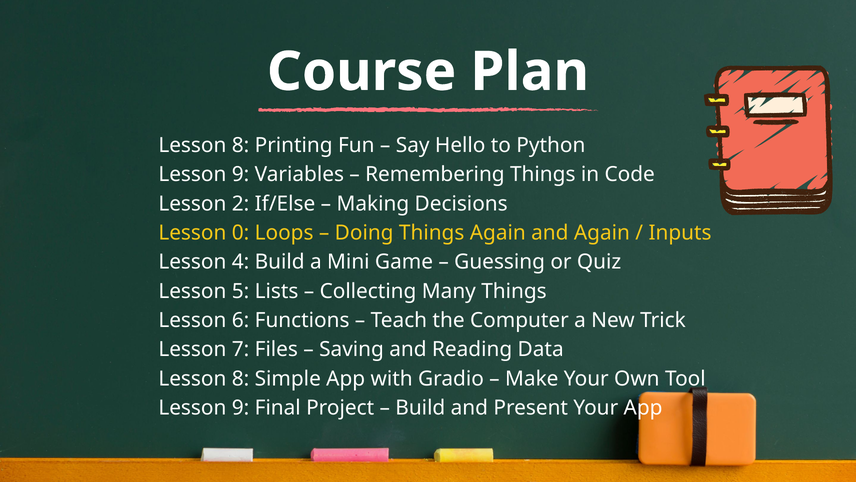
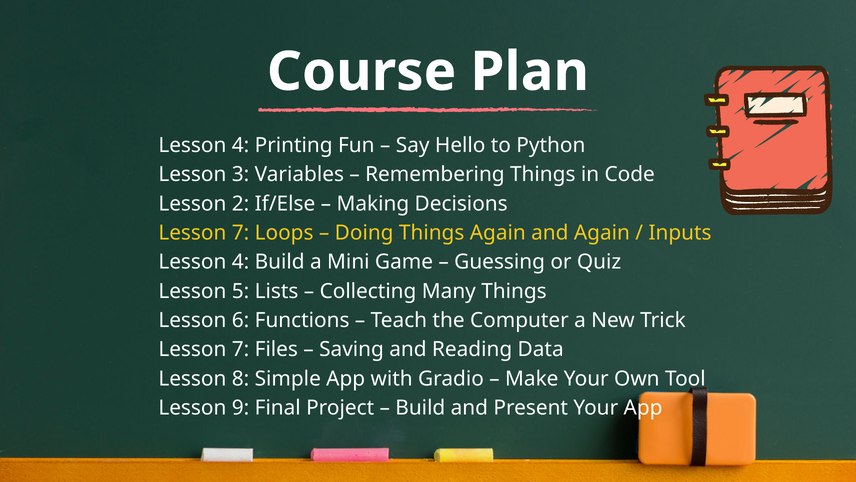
8 at (241, 145): 8 -> 4
9 at (241, 174): 9 -> 3
0 at (241, 233): 0 -> 7
